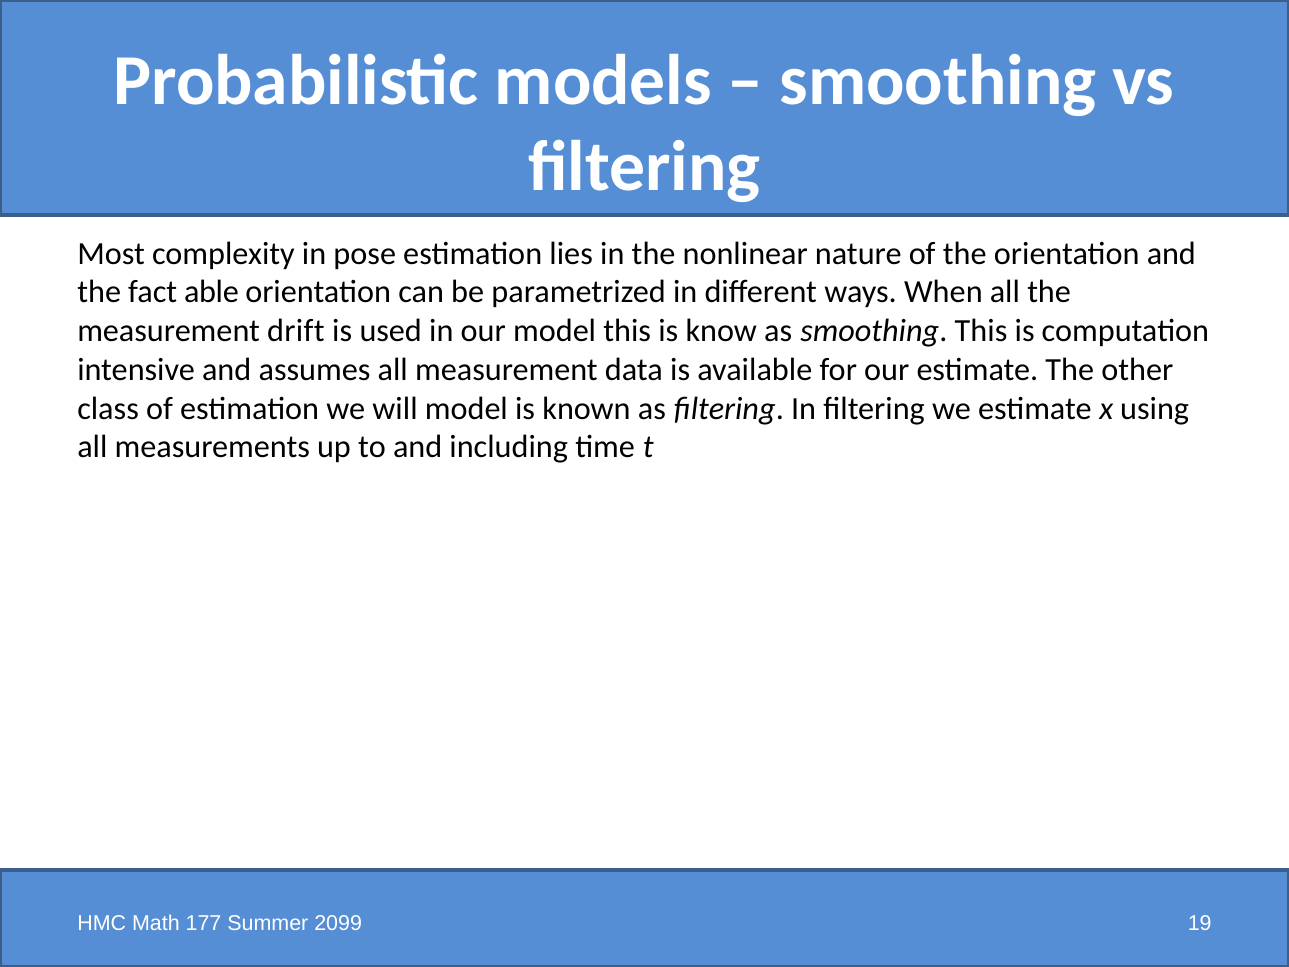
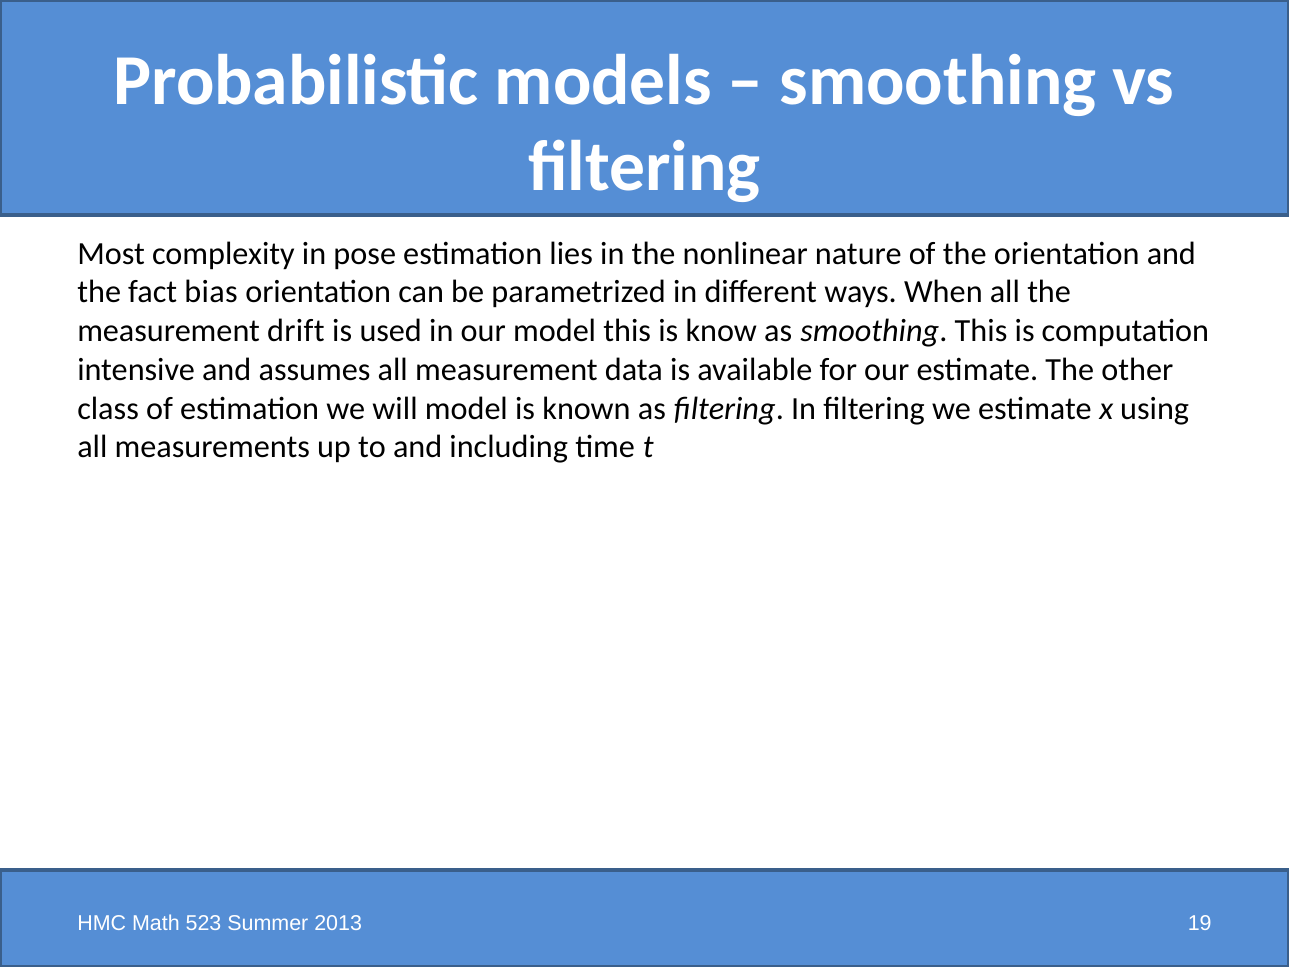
able: able -> bias
177: 177 -> 523
2099: 2099 -> 2013
